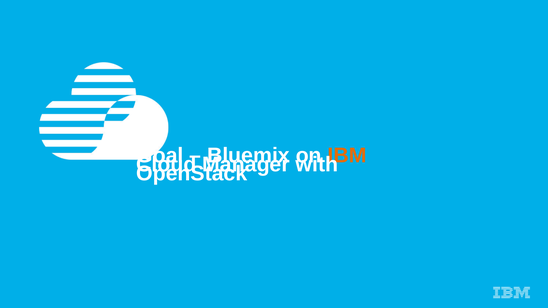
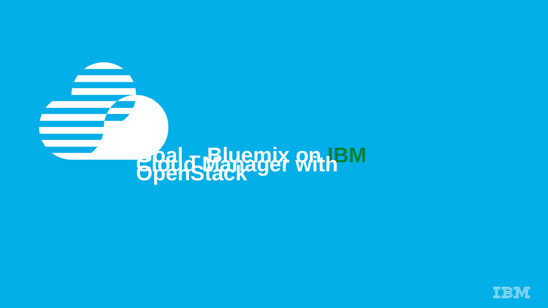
IBM colour: orange -> green
